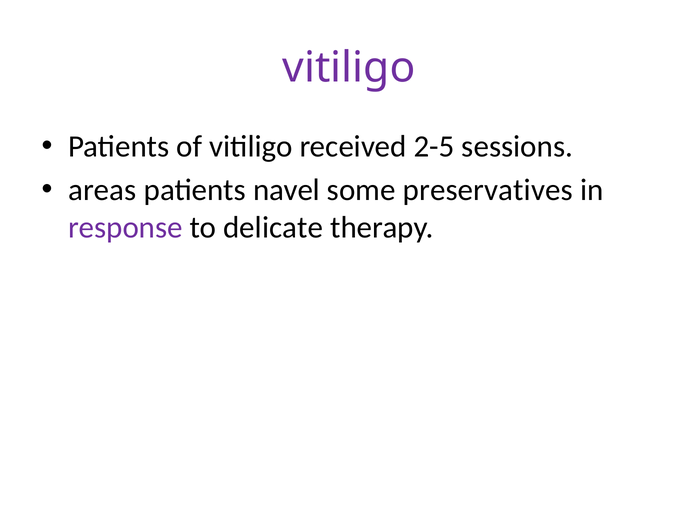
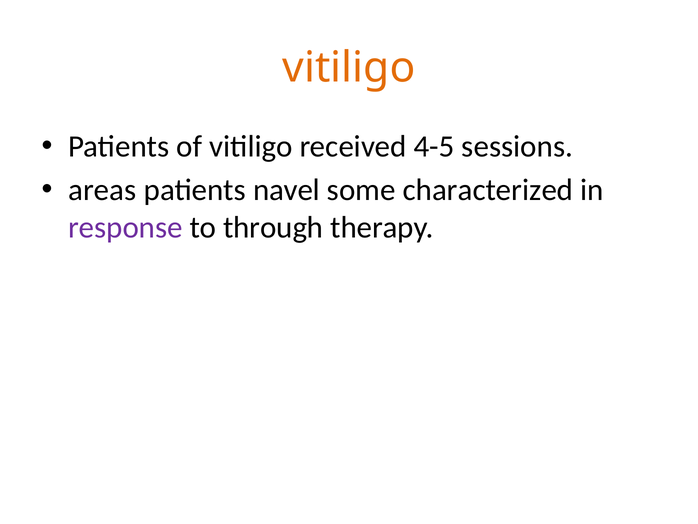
vitiligo at (349, 68) colour: purple -> orange
2-5: 2-5 -> 4-5
preservatives: preservatives -> characterized
delicate: delicate -> through
